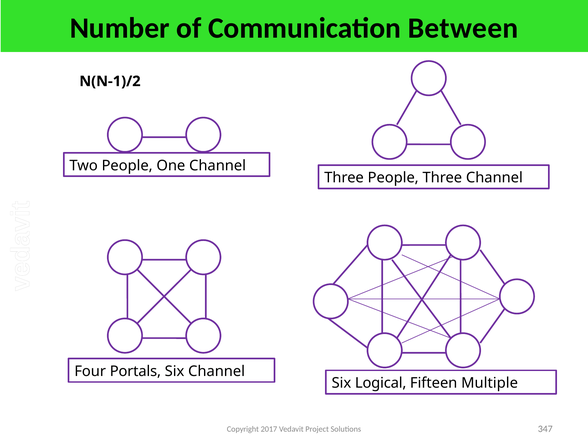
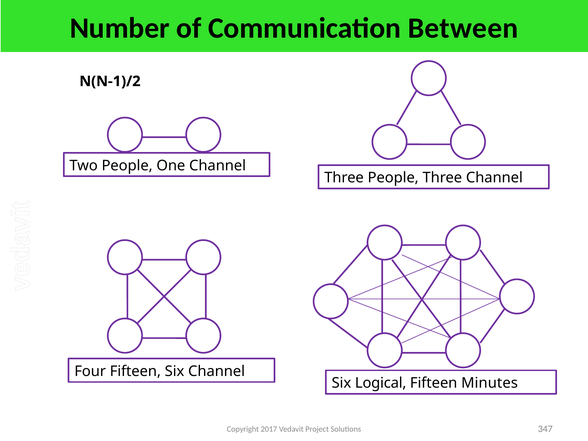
Four Portals: Portals -> Fifteen
Multiple: Multiple -> Minutes
